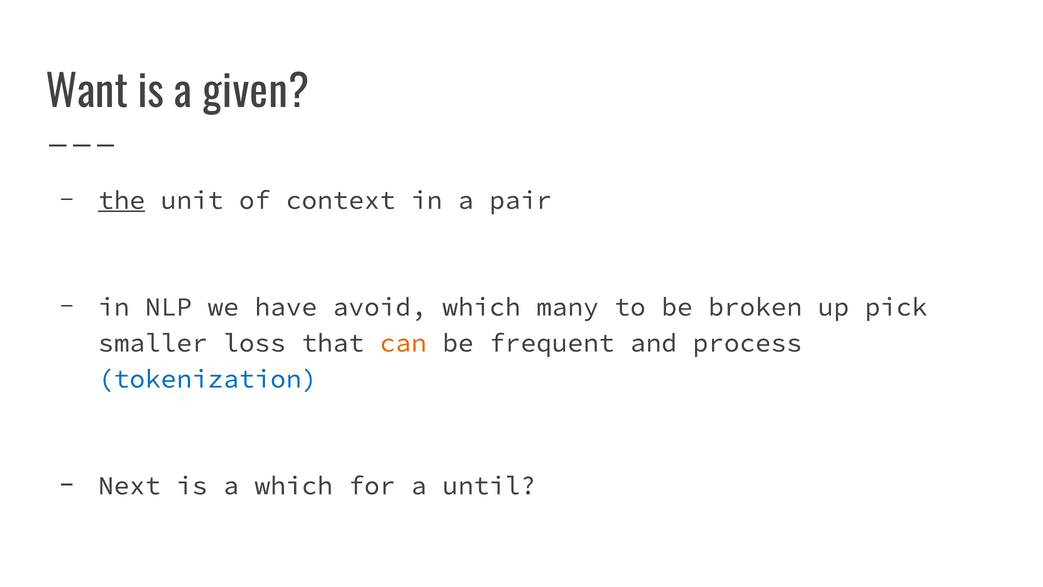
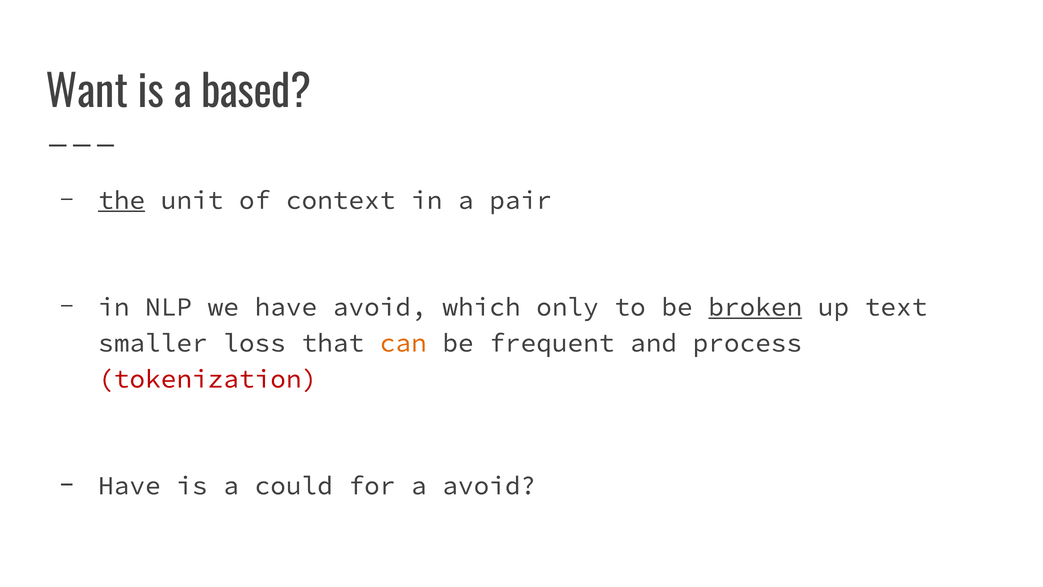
given: given -> based
many: many -> only
broken underline: none -> present
pick: pick -> text
tokenization colour: blue -> red
Next at (129, 485): Next -> Have
a which: which -> could
a until: until -> avoid
